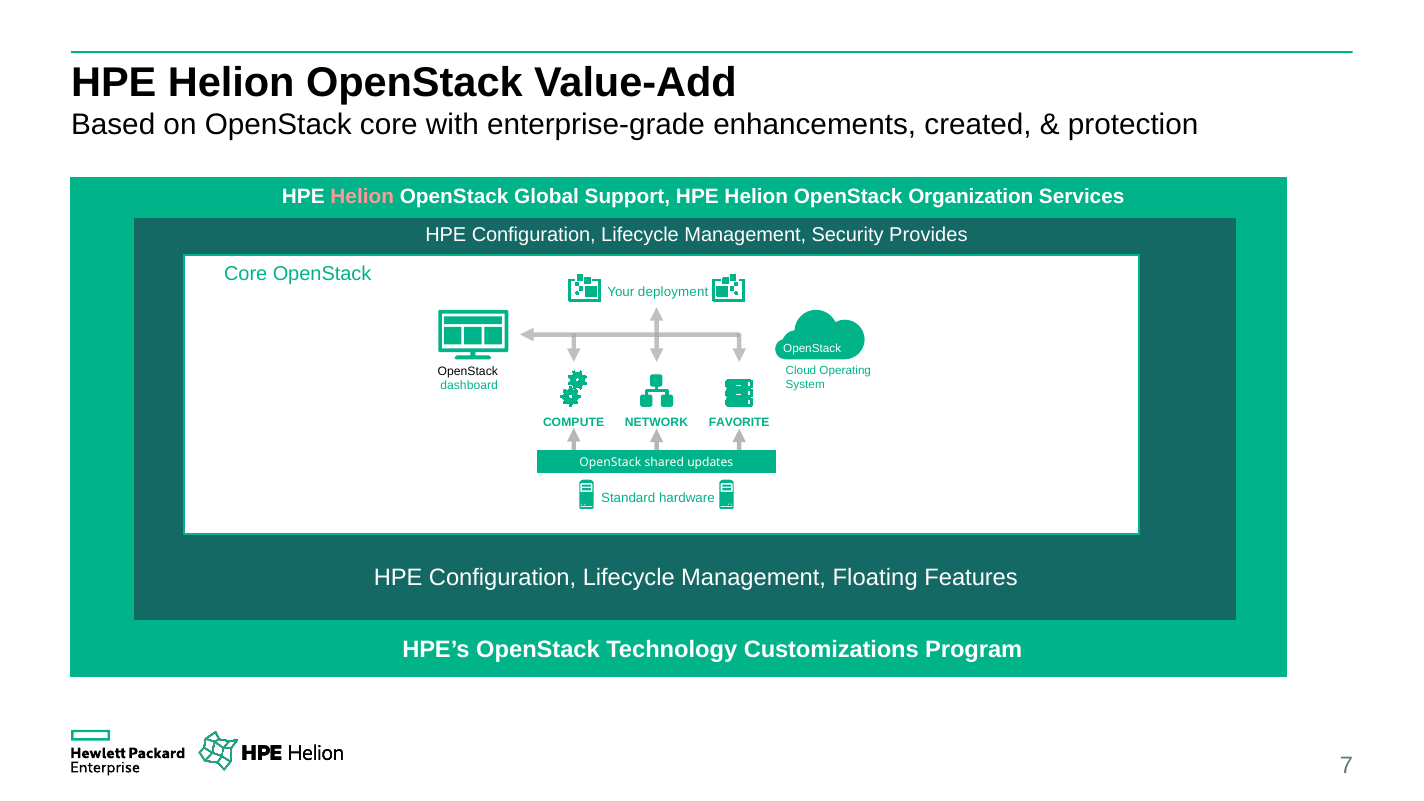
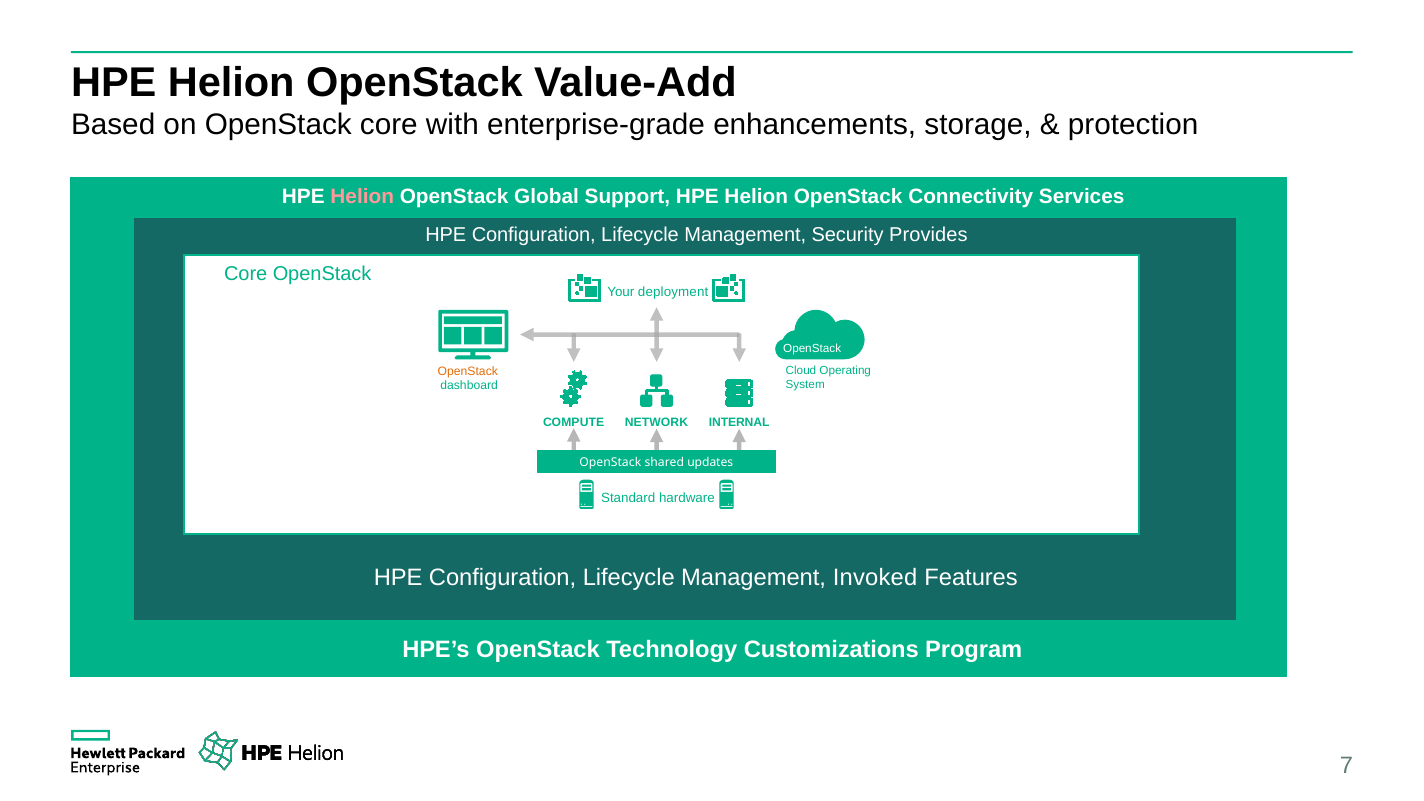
created: created -> storage
Organization: Organization -> Connectivity
OpenStack at (468, 371) colour: black -> orange
FAVORITE: FAVORITE -> INTERNAL
Floating: Floating -> Invoked
